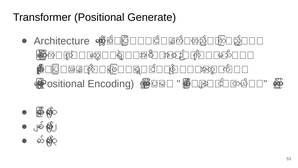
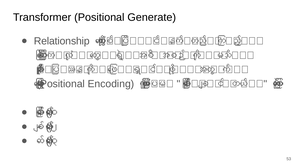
Architecture: Architecture -> Relationship
